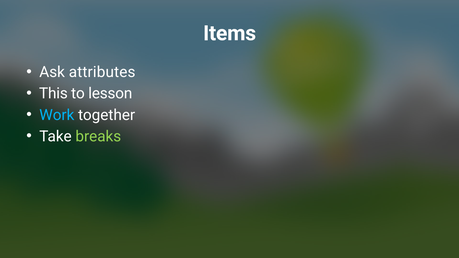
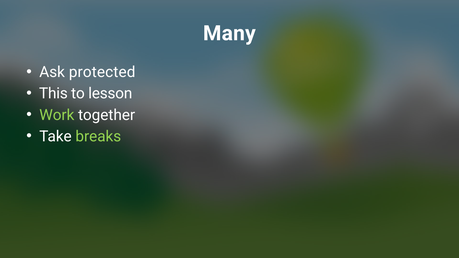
Items: Items -> Many
attributes: attributes -> protected
Work colour: light blue -> light green
